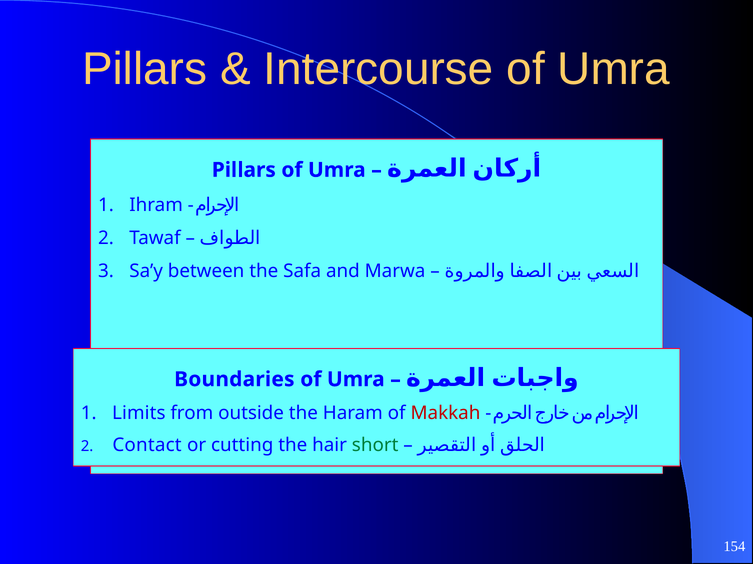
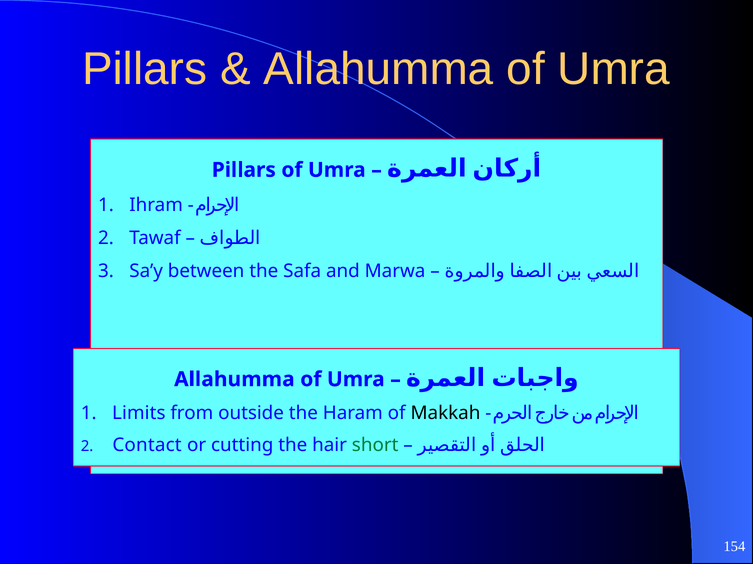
Intercourse at (378, 69): Intercourse -> Allahumma
Boundaries at (234, 380): Boundaries -> Allahumma
Makkah colour: red -> black
